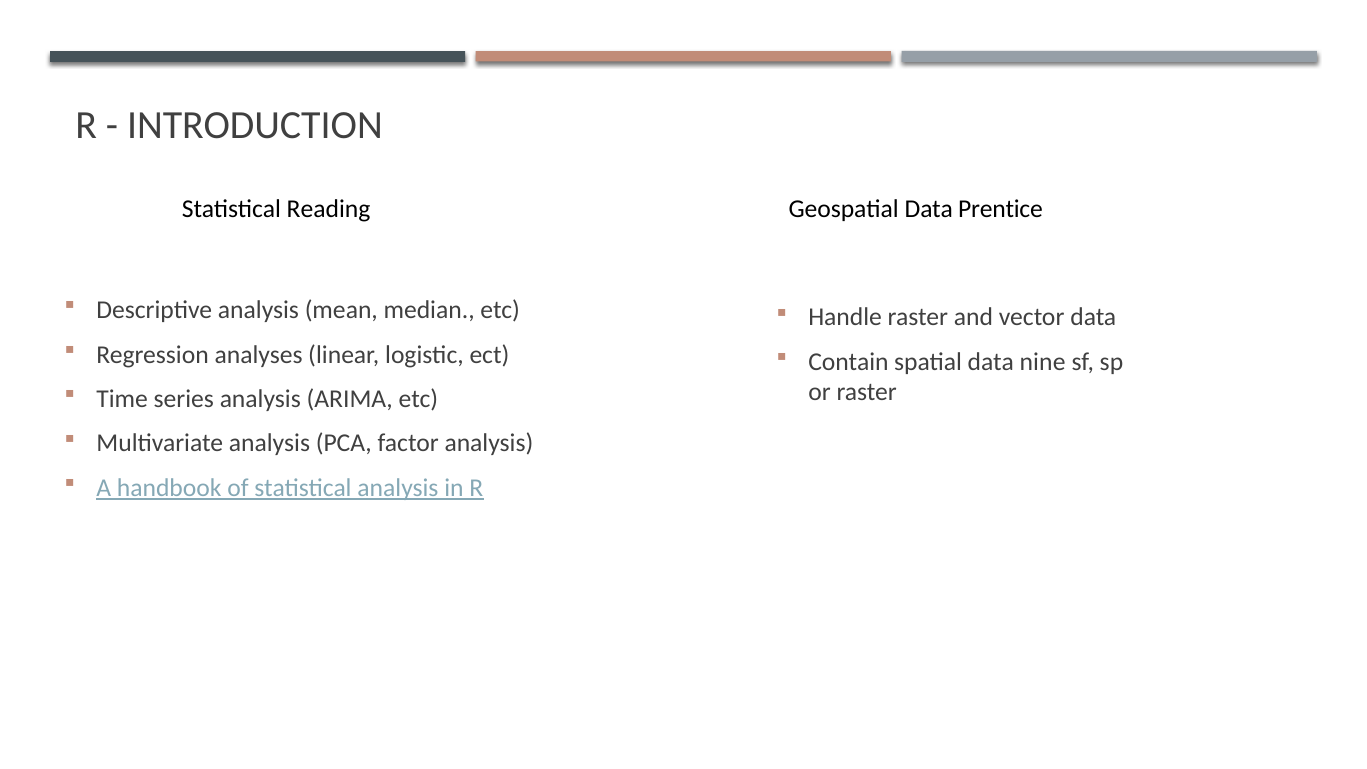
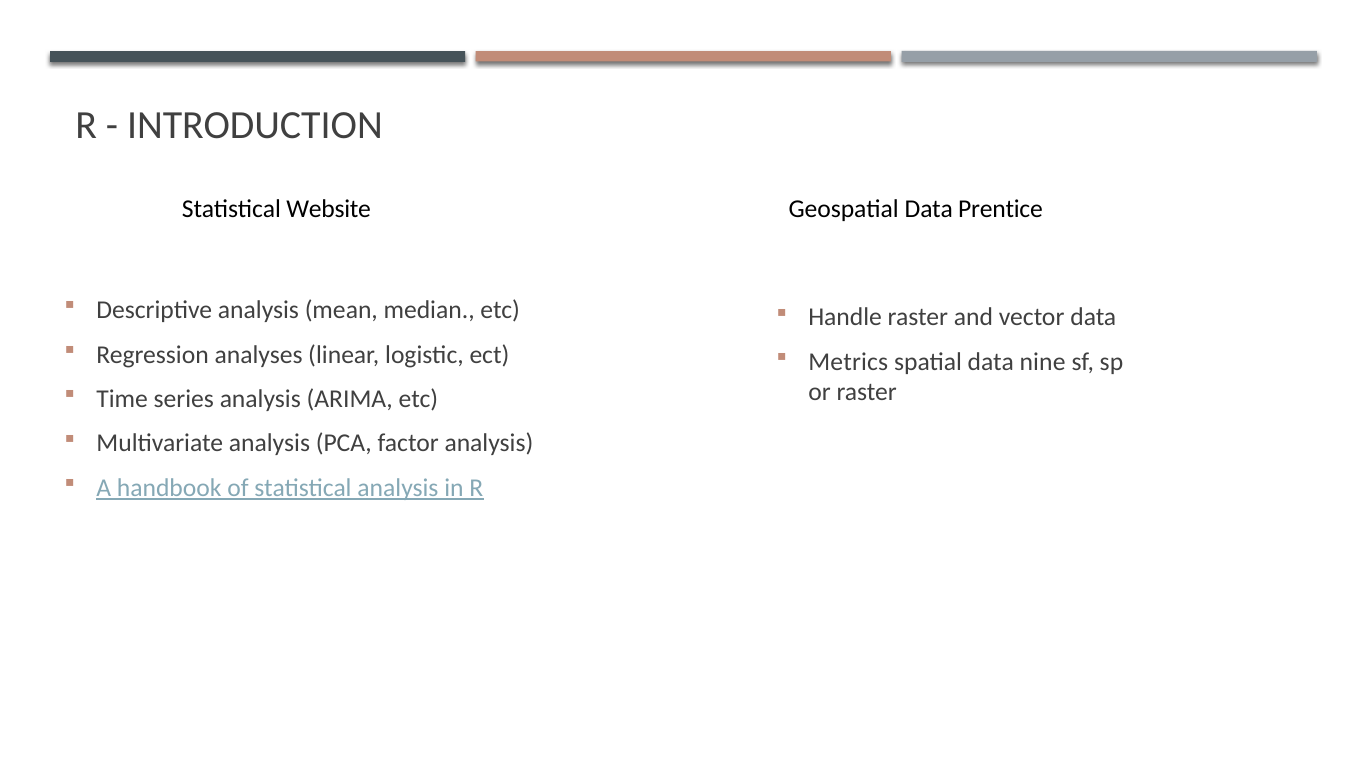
Reading: Reading -> Website
Contain: Contain -> Metrics
